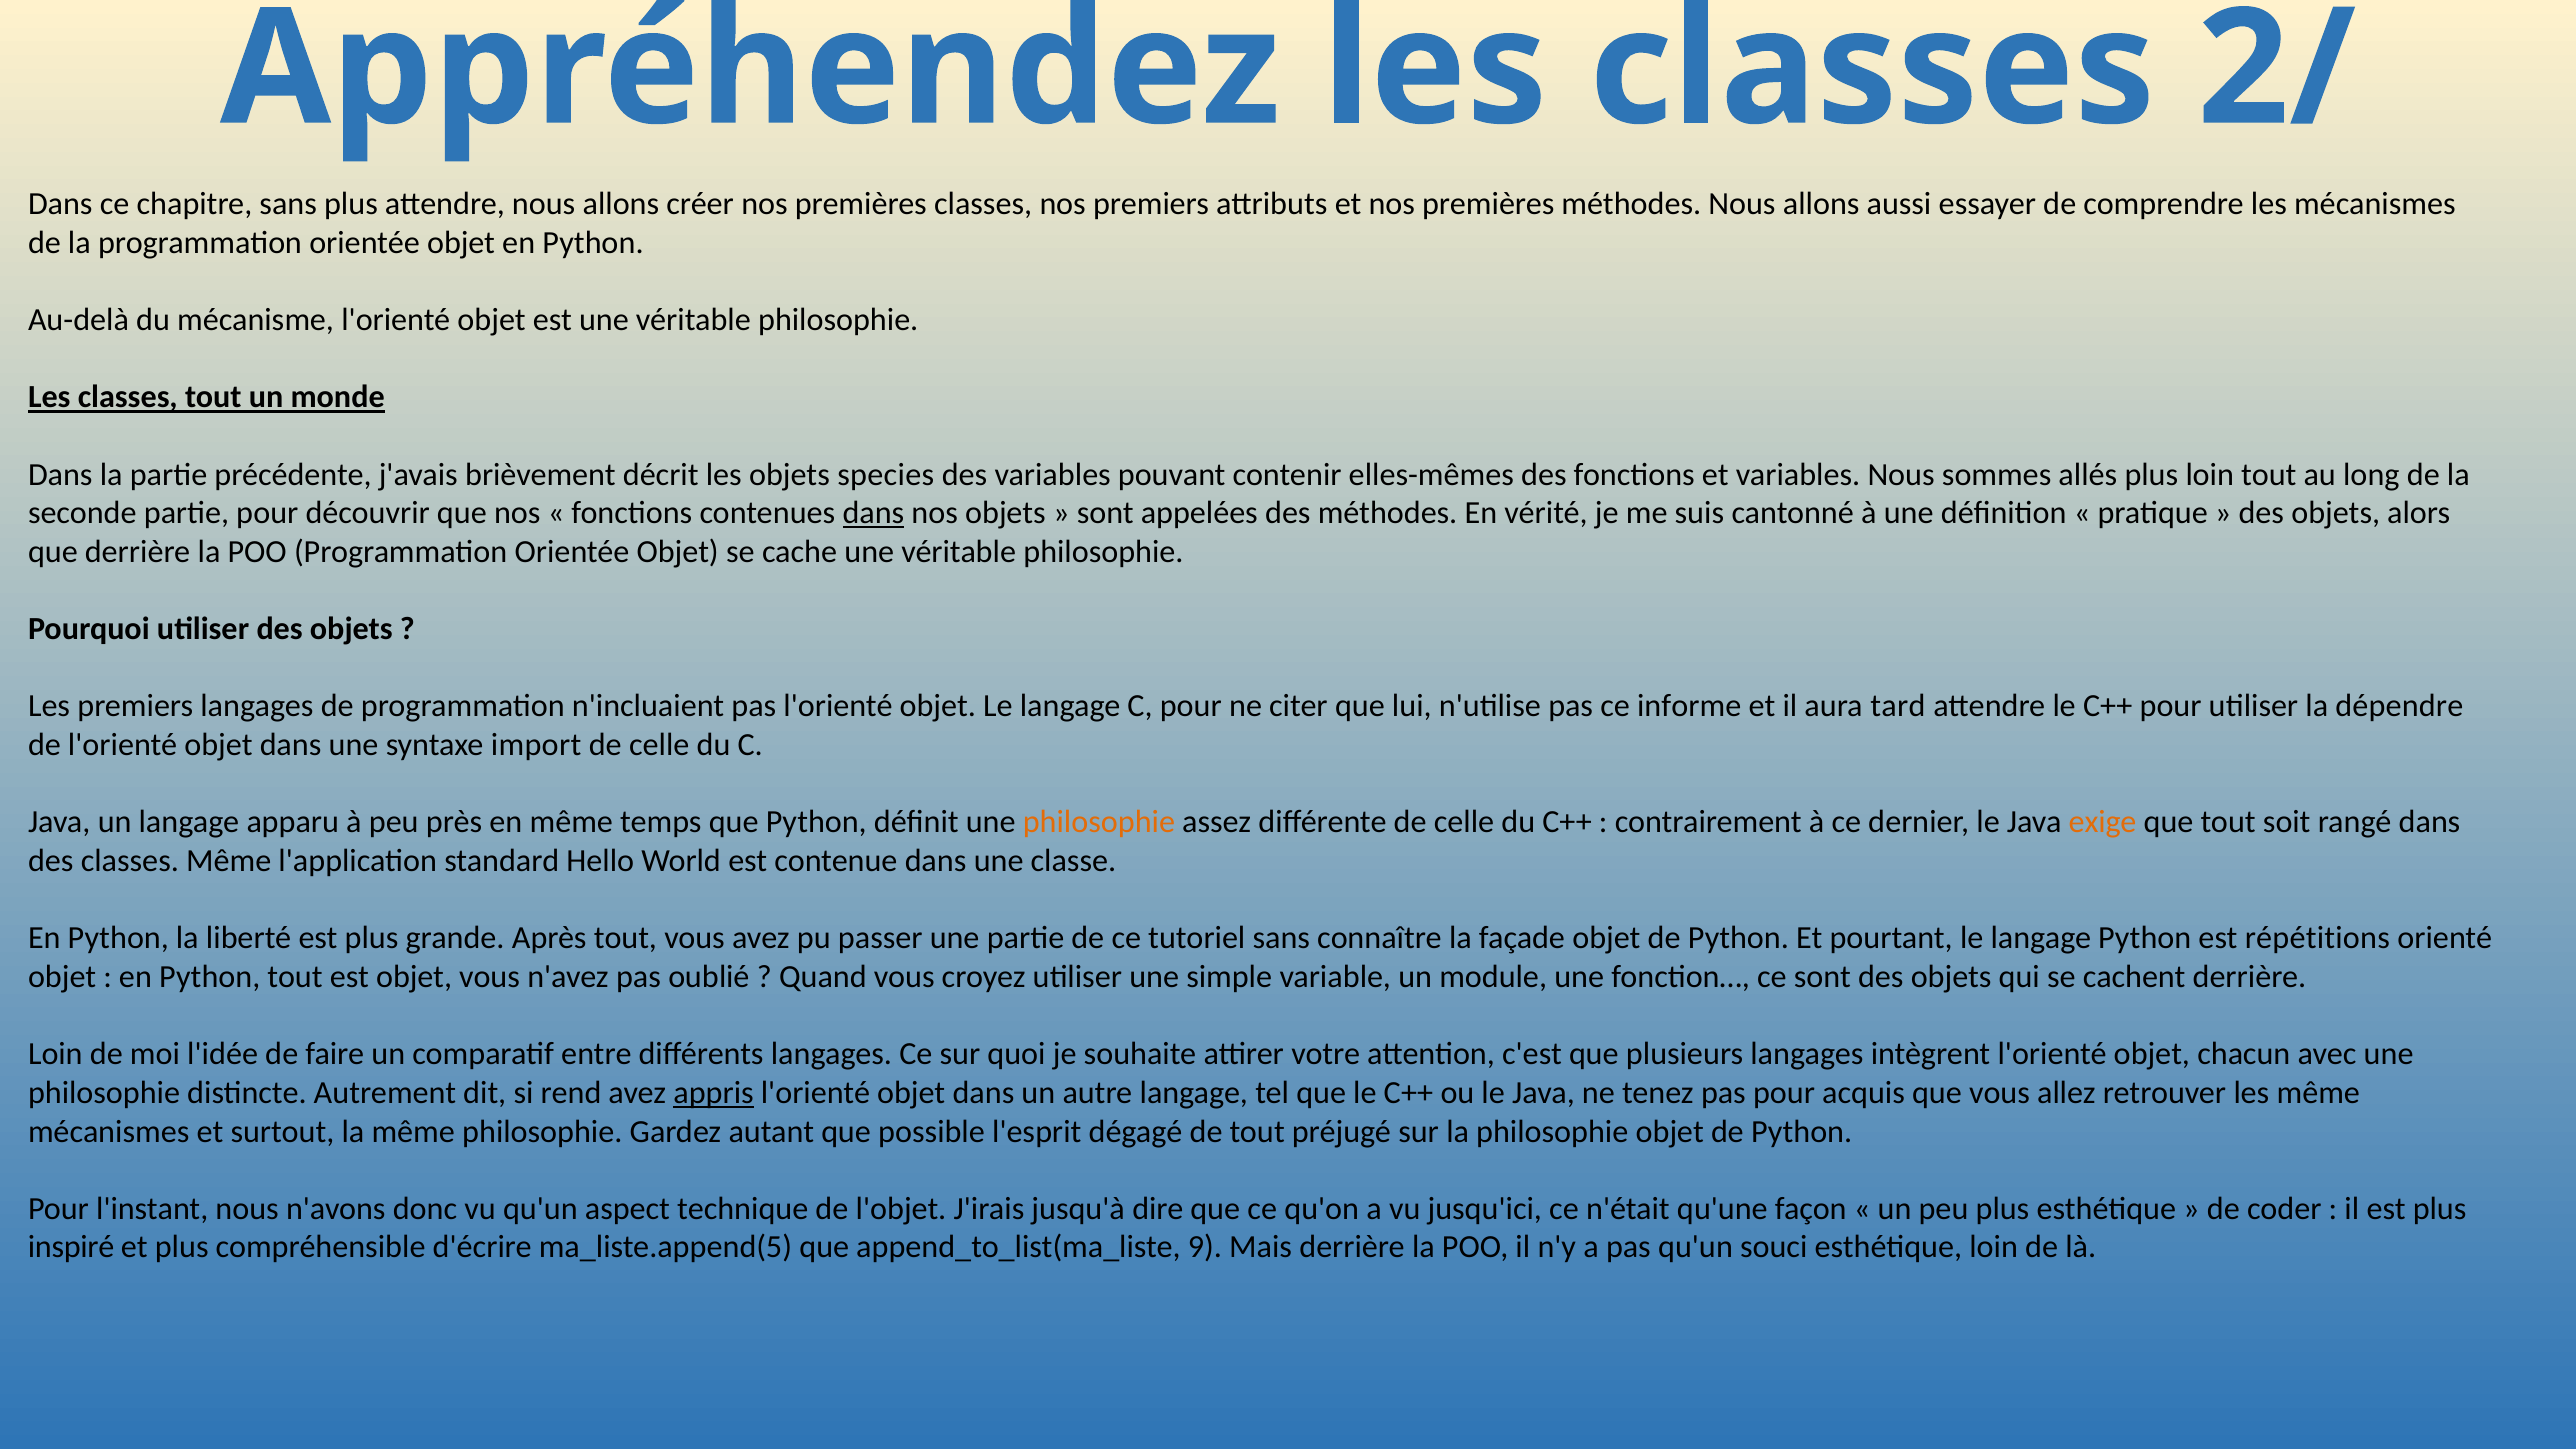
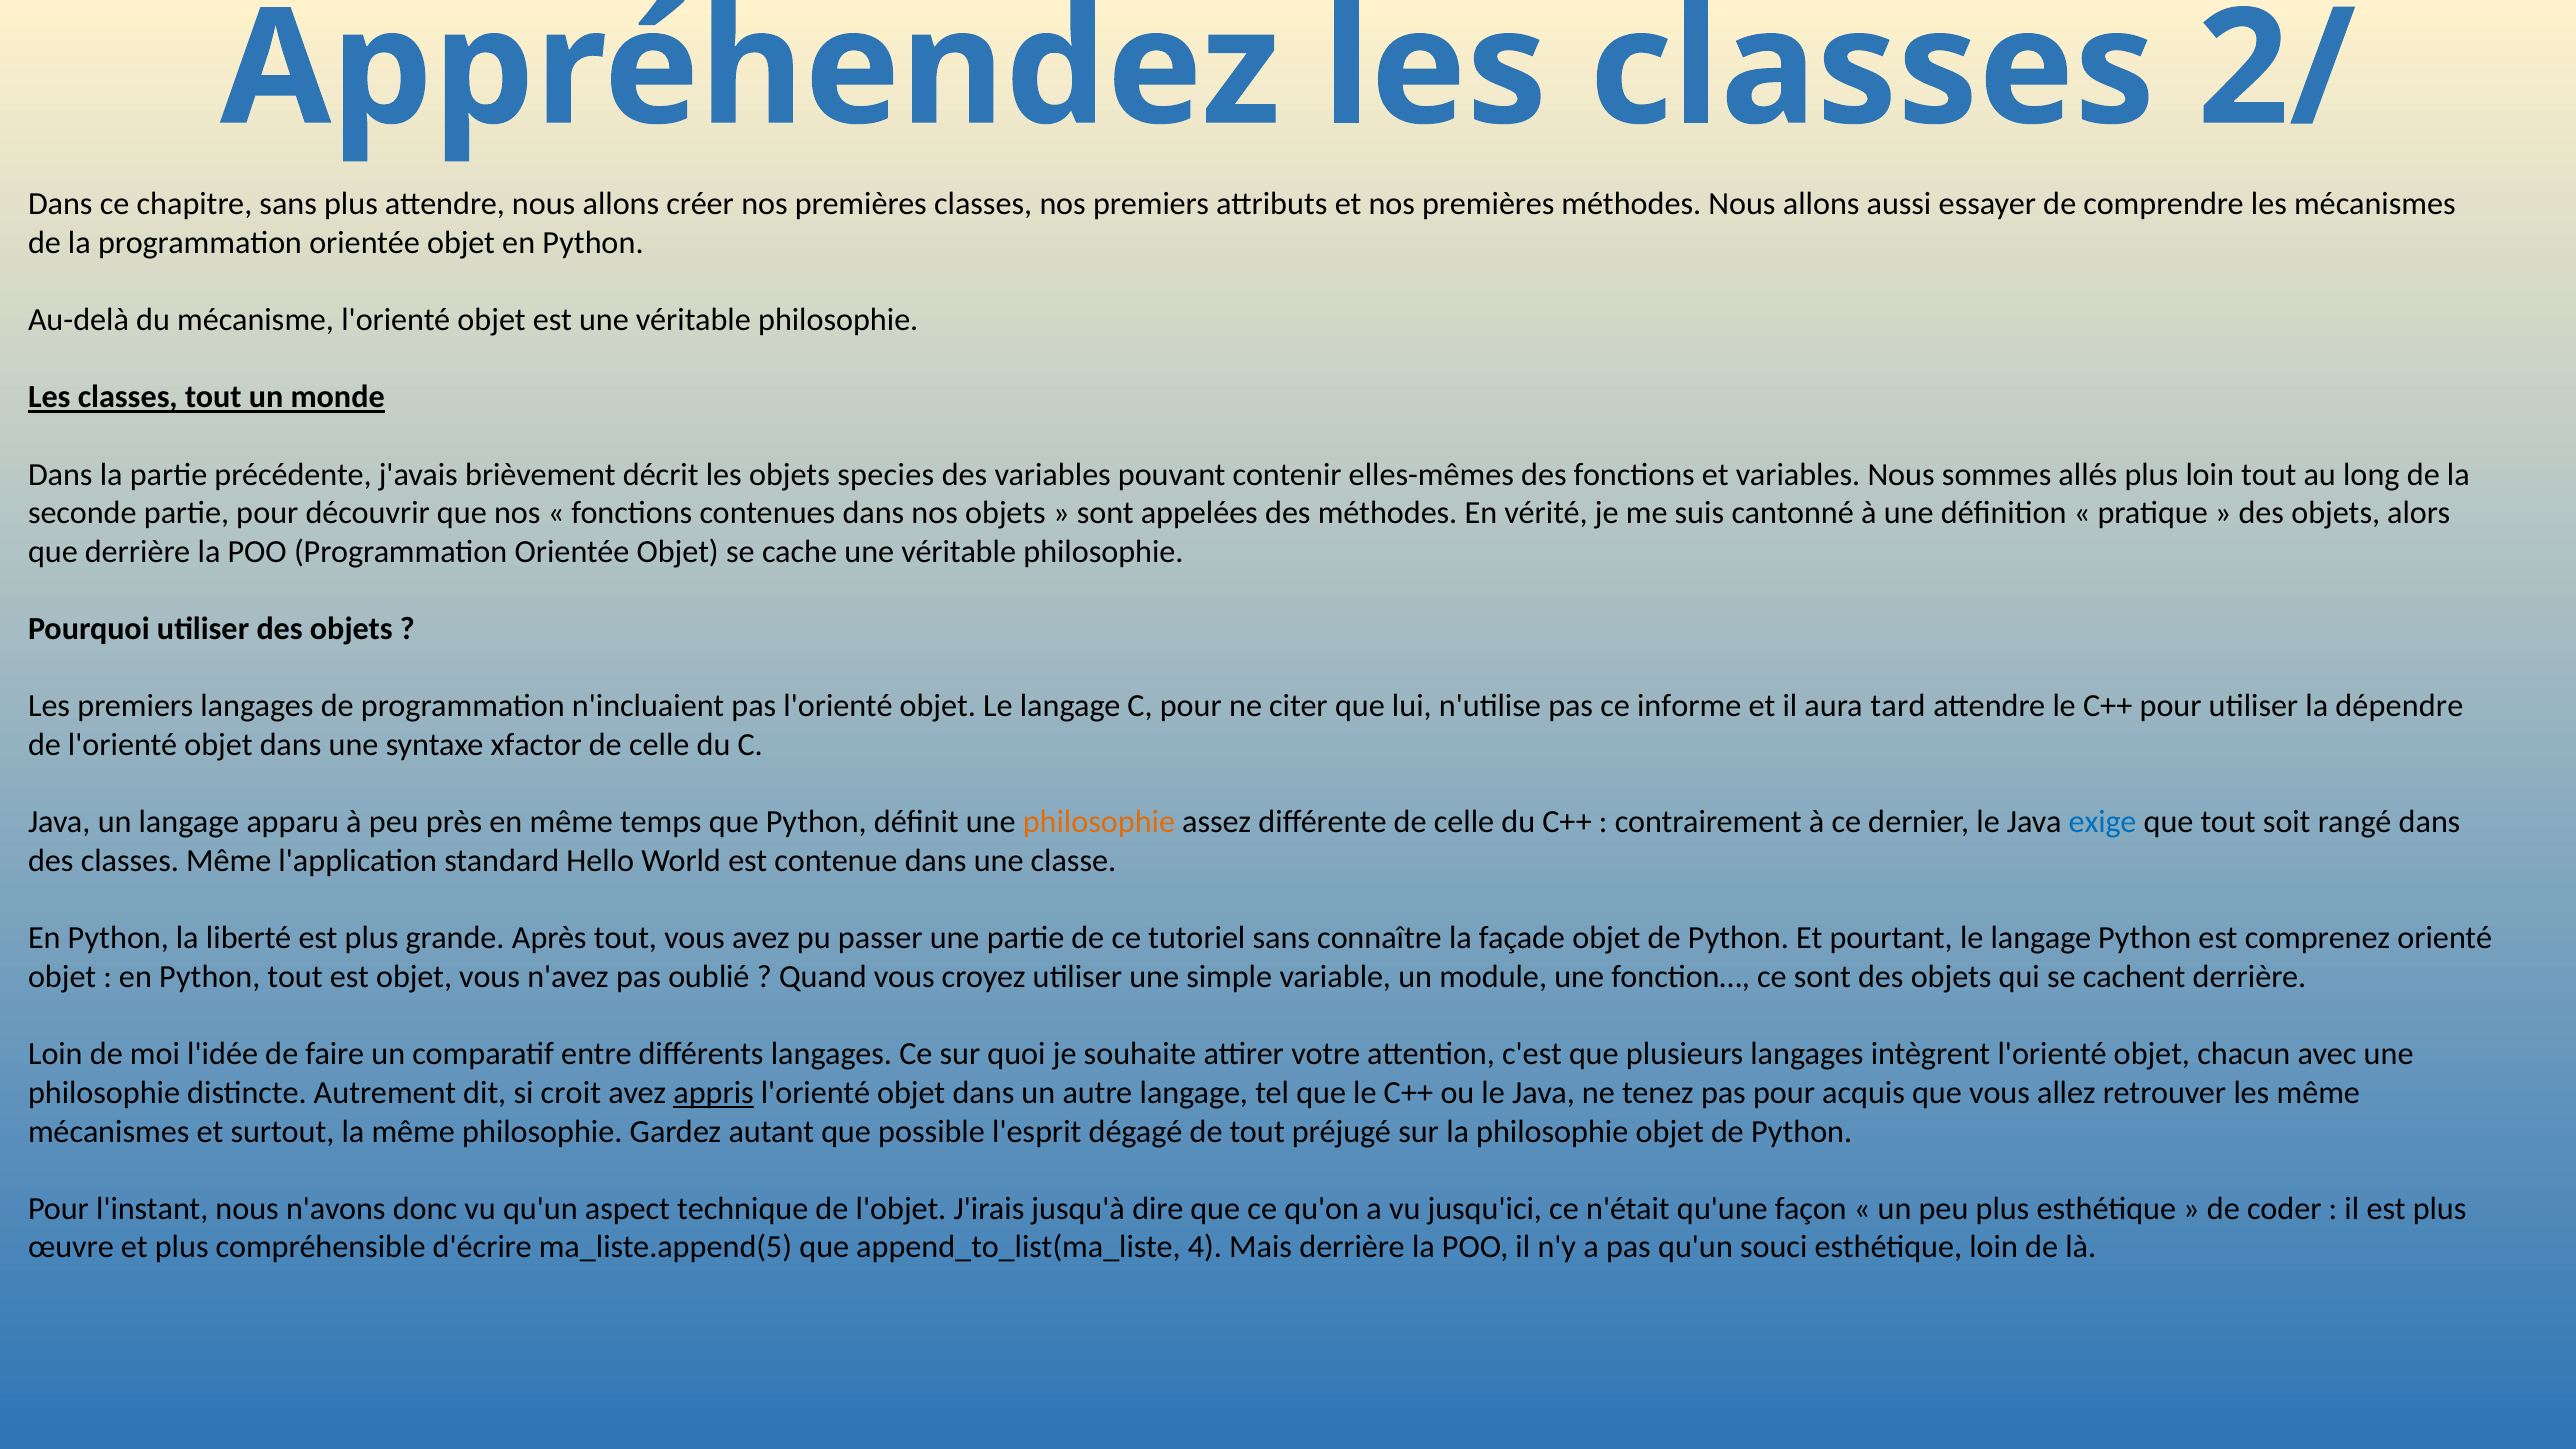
dans at (873, 513) underline: present -> none
import: import -> xfactor
exige colour: orange -> blue
répétitions: répétitions -> comprenez
rend: rend -> croit
inspiré: inspiré -> œuvre
9: 9 -> 4
